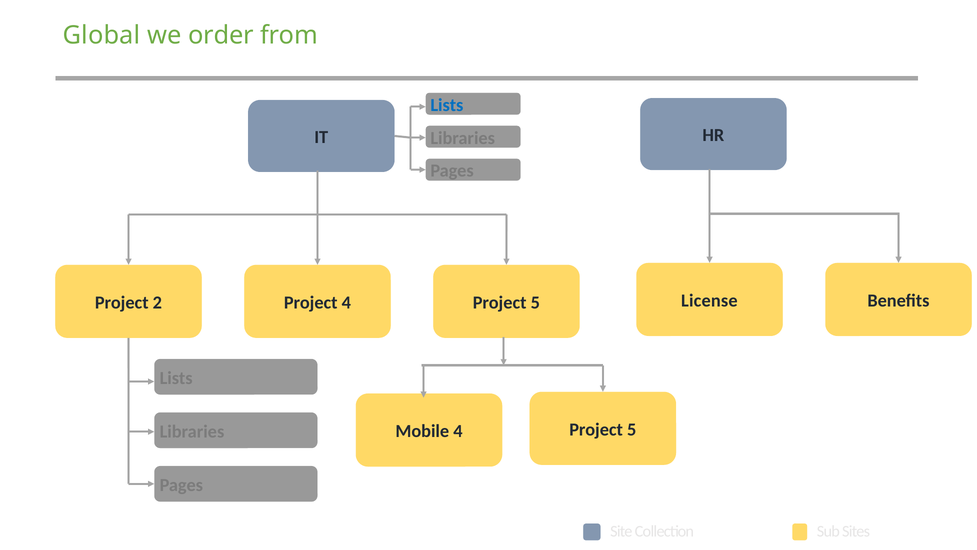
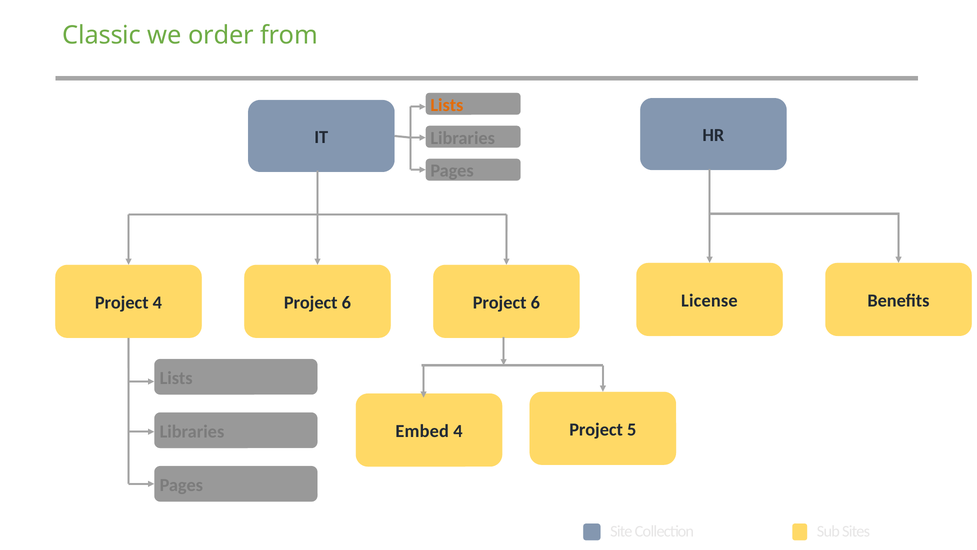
Global: Global -> Classic
Lists at (447, 105) colour: blue -> orange
Project 2: 2 -> 4
4 at (346, 302): 4 -> 6
5 at (535, 302): 5 -> 6
Mobile: Mobile -> Embed
